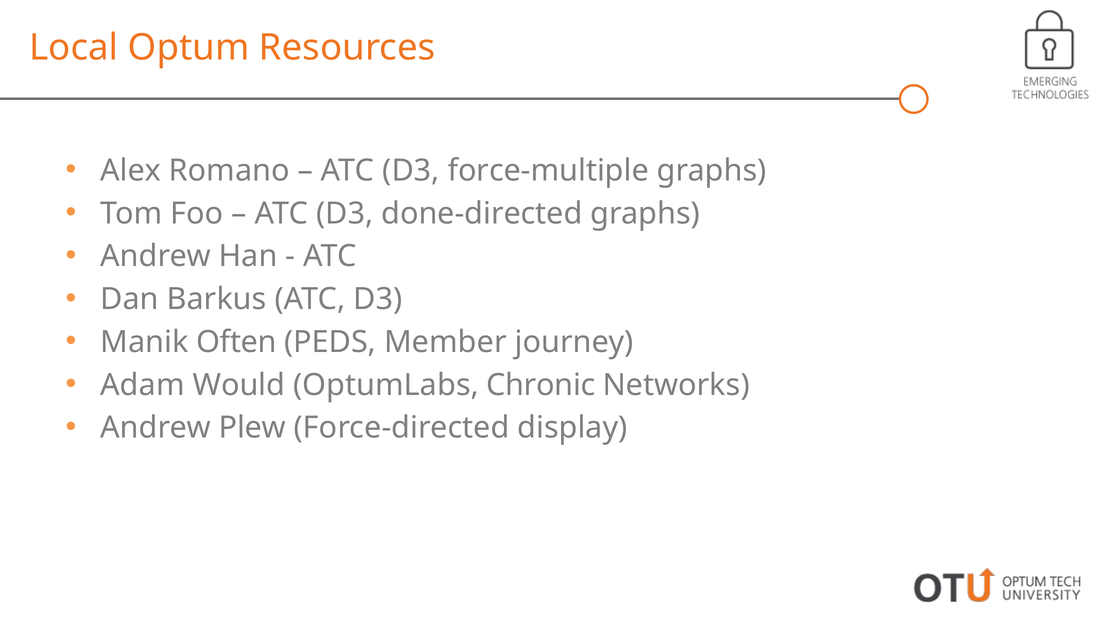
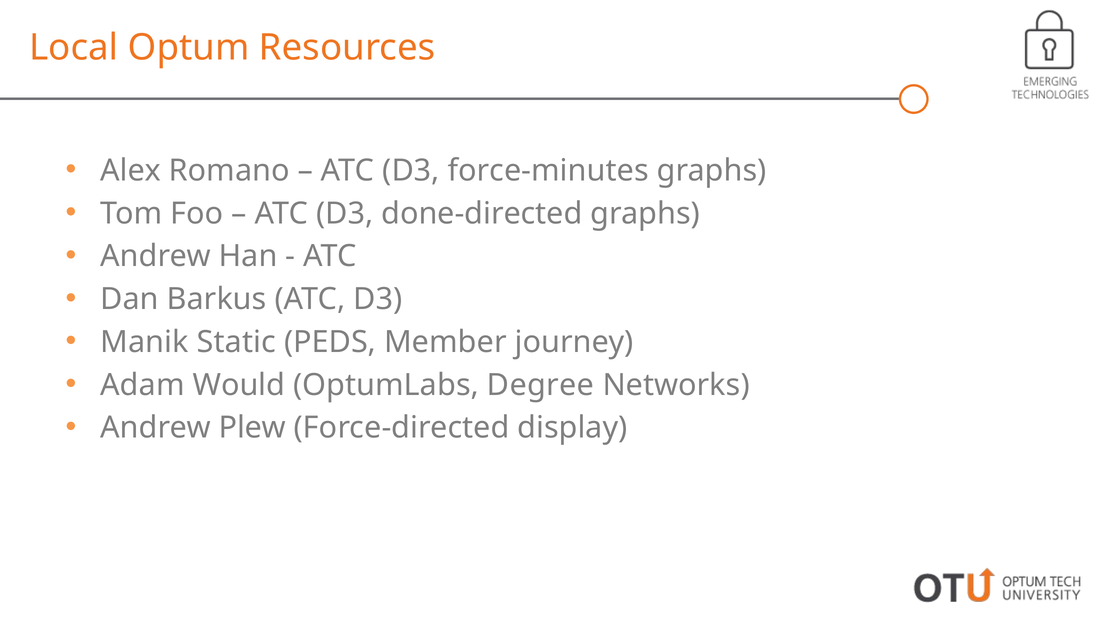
force-multiple: force-multiple -> force-minutes
Often: Often -> Static
Chronic: Chronic -> Degree
